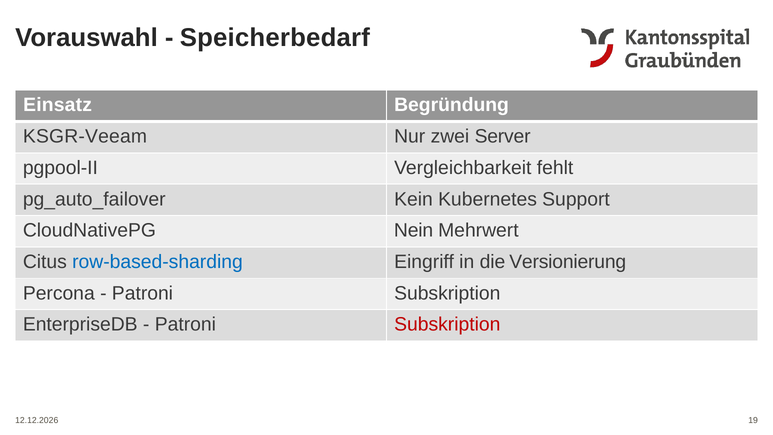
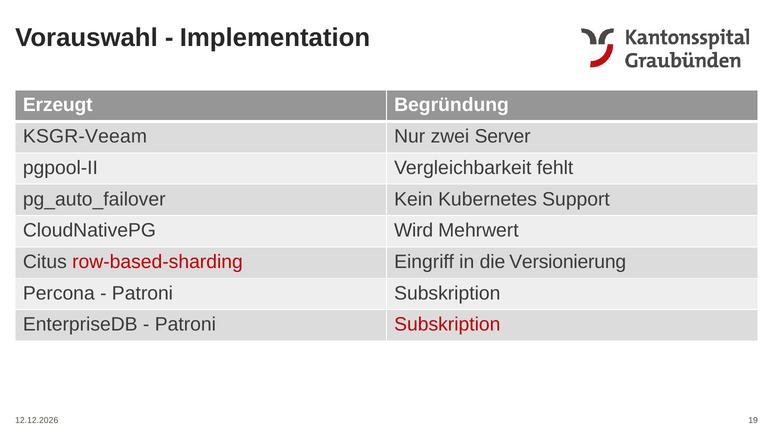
Speicherbedarf: Speicherbedarf -> Implementation
Einsatz: Einsatz -> Erzeugt
Nein: Nein -> Wird
row-based-sharding colour: blue -> red
